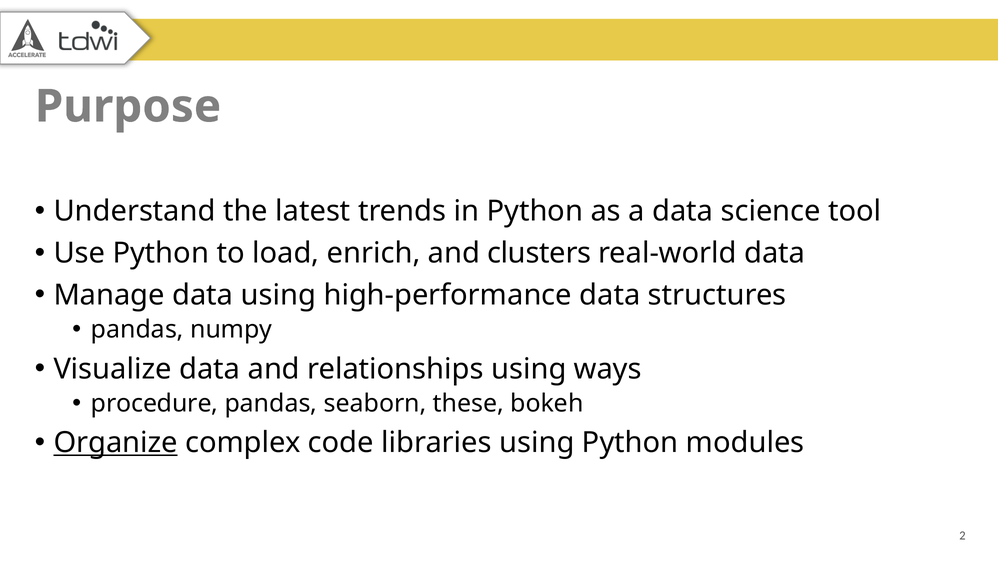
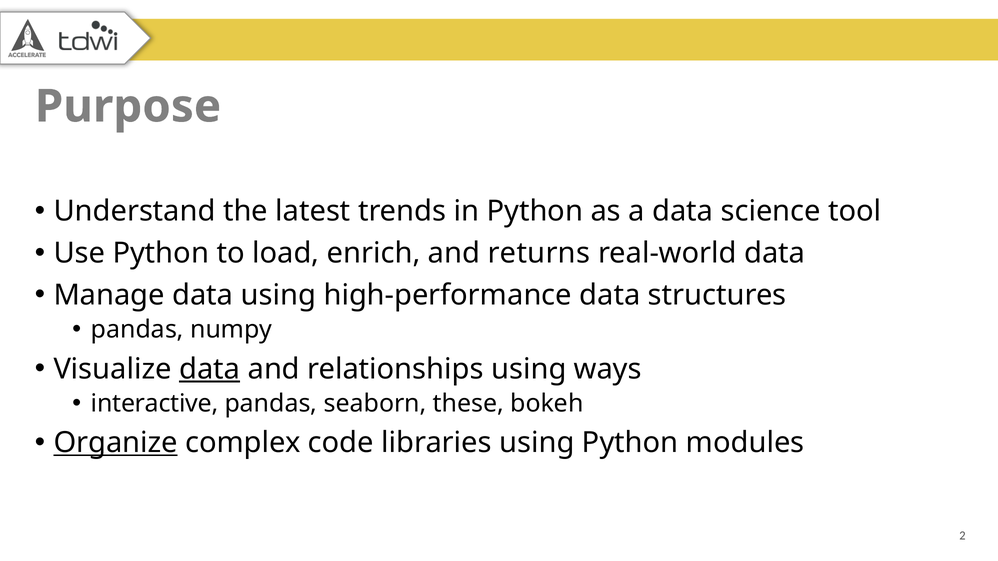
clusters: clusters -> returns
data at (210, 369) underline: none -> present
procedure: procedure -> interactive
